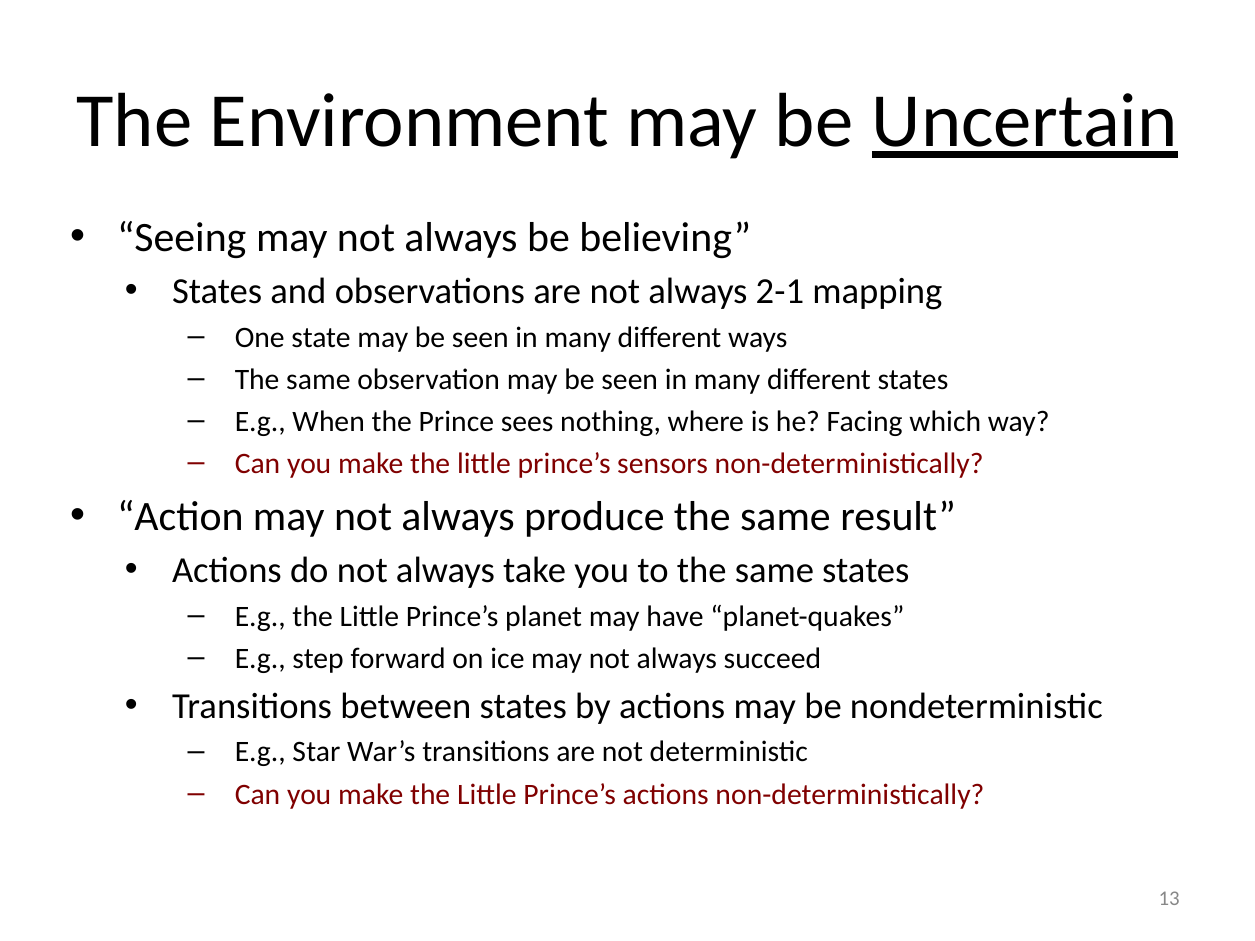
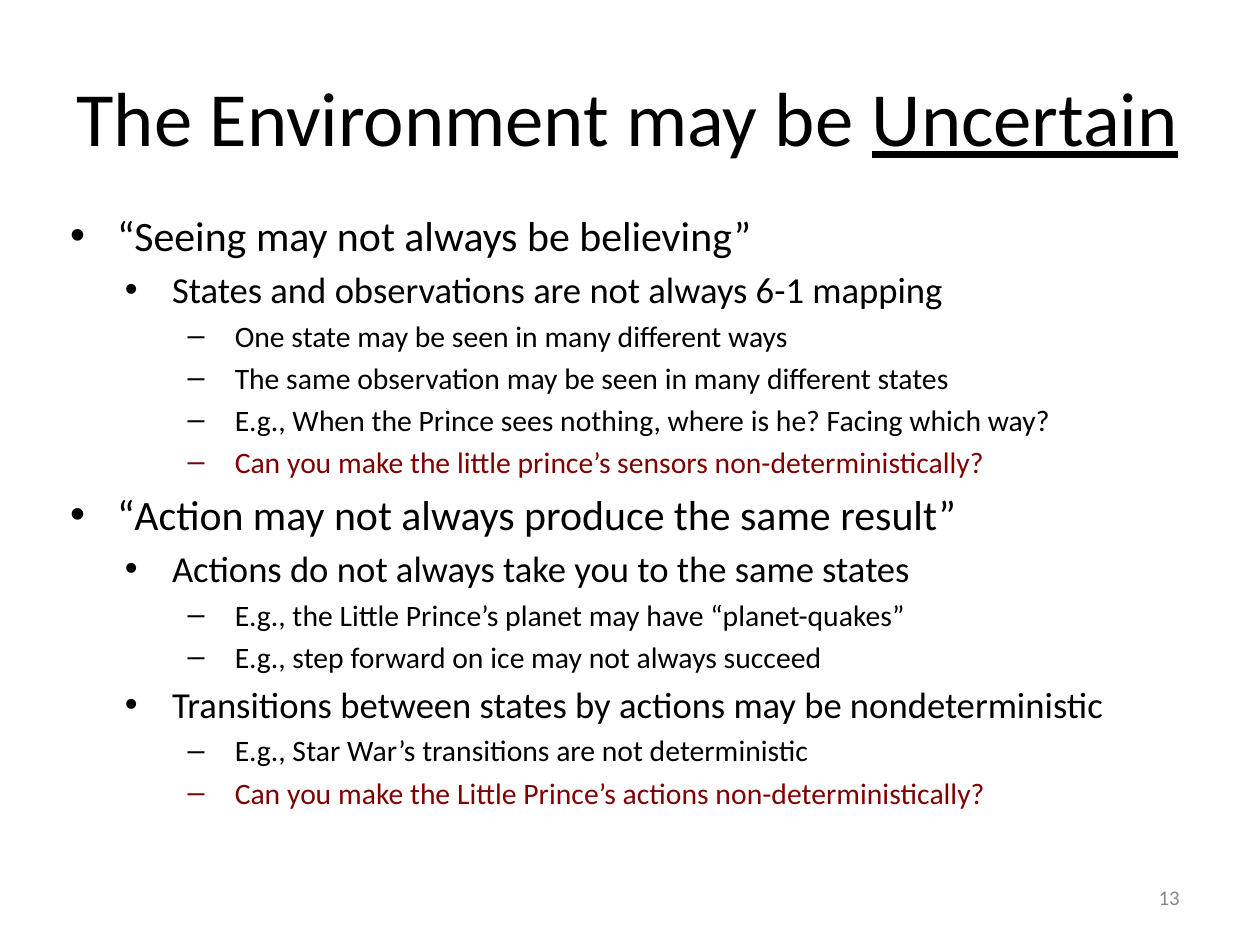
2-1: 2-1 -> 6-1
